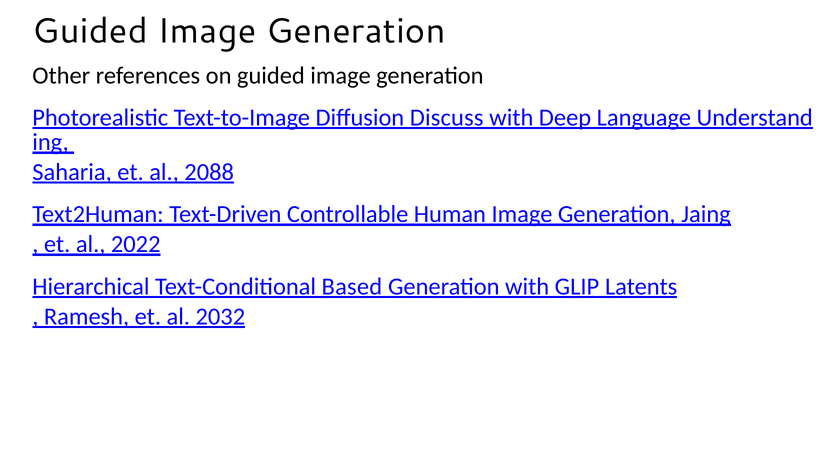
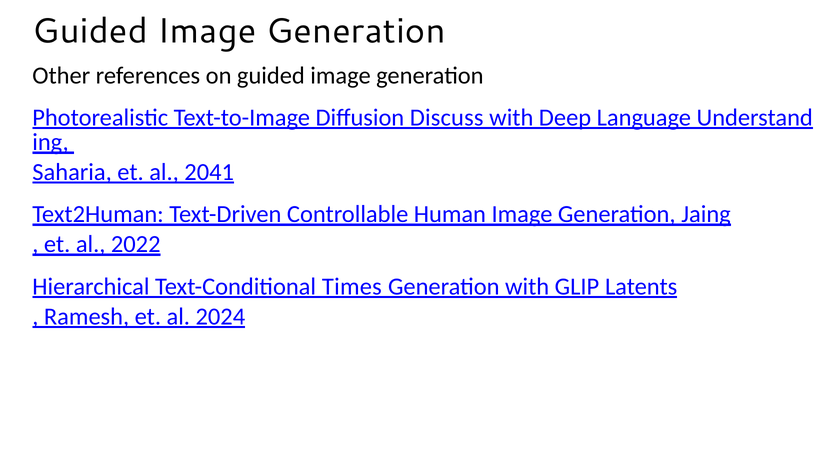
2088: 2088 -> 2041
Based: Based -> Times
2032: 2032 -> 2024
